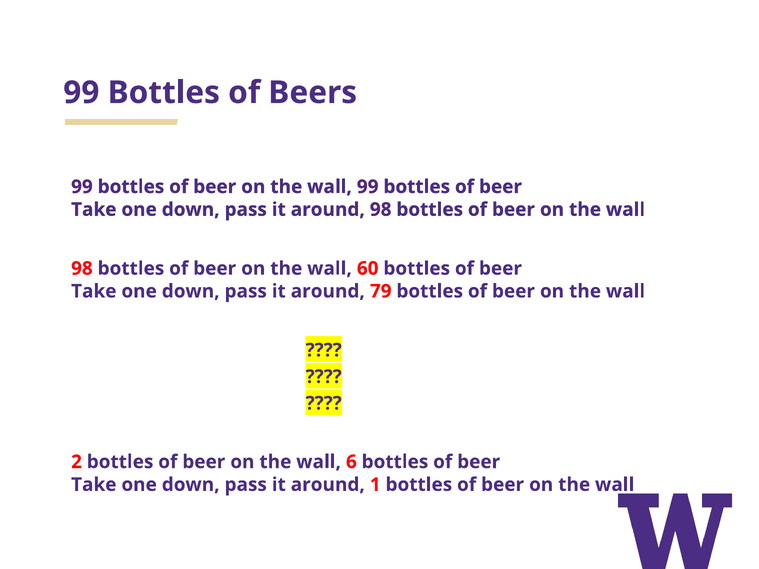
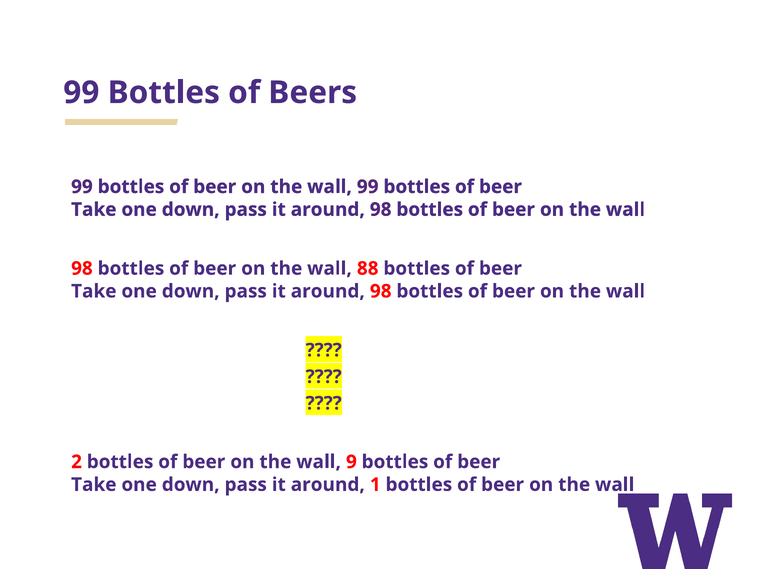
60: 60 -> 88
79 at (381, 291): 79 -> 98
6: 6 -> 9
